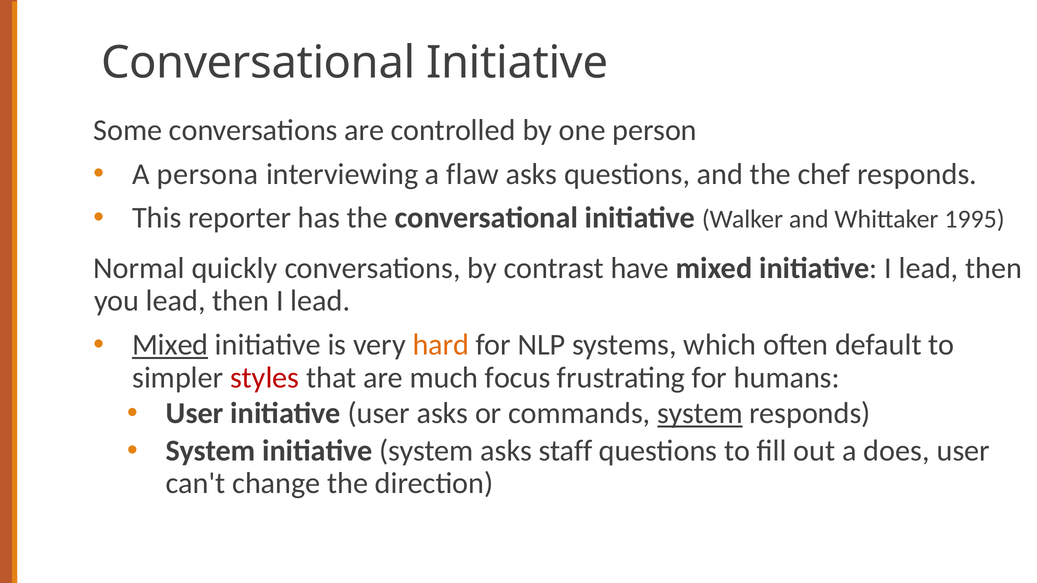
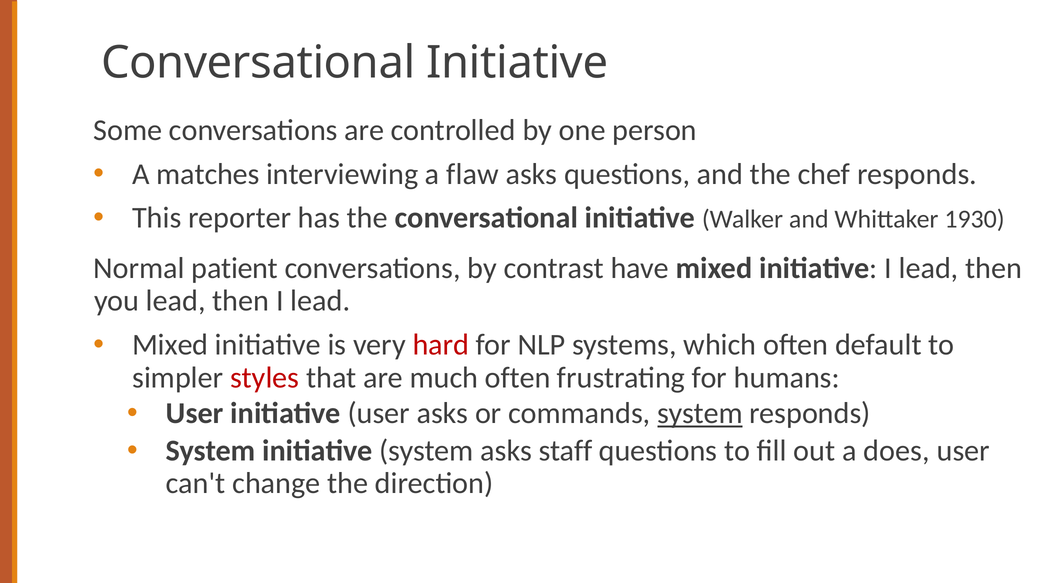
persona: persona -> matches
1995: 1995 -> 1930
quickly: quickly -> patient
Mixed at (170, 345) underline: present -> none
hard colour: orange -> red
much focus: focus -> often
